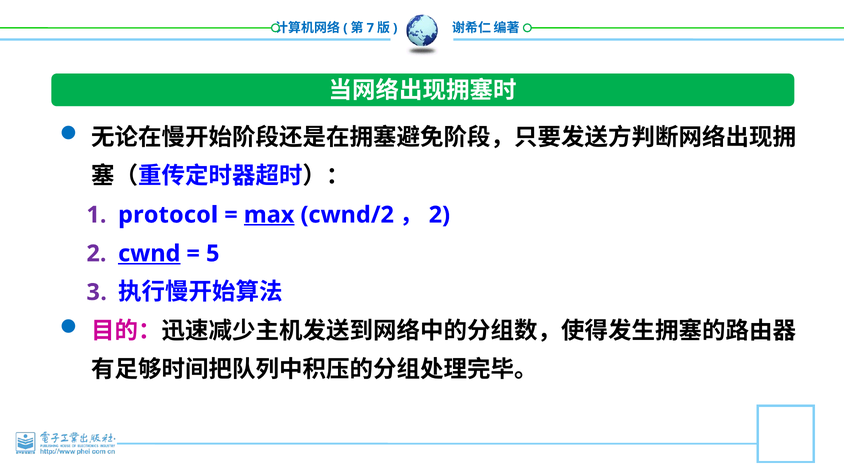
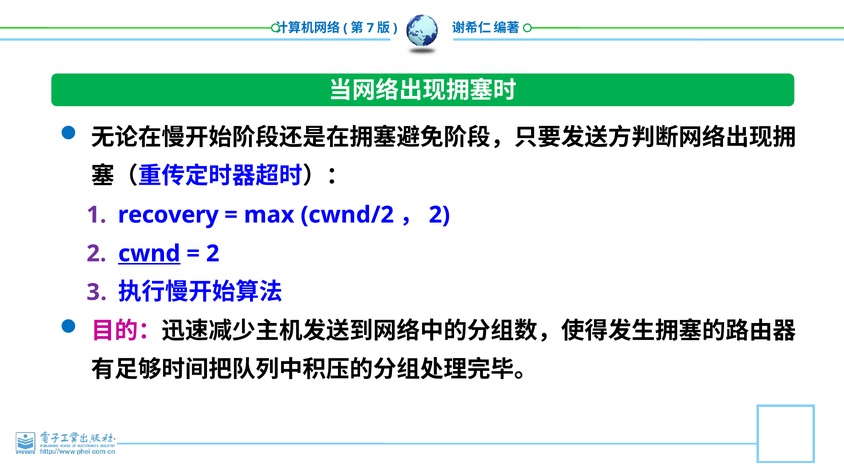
protocol: protocol -> recovery
max underline: present -> none
5 at (213, 253): 5 -> 2
